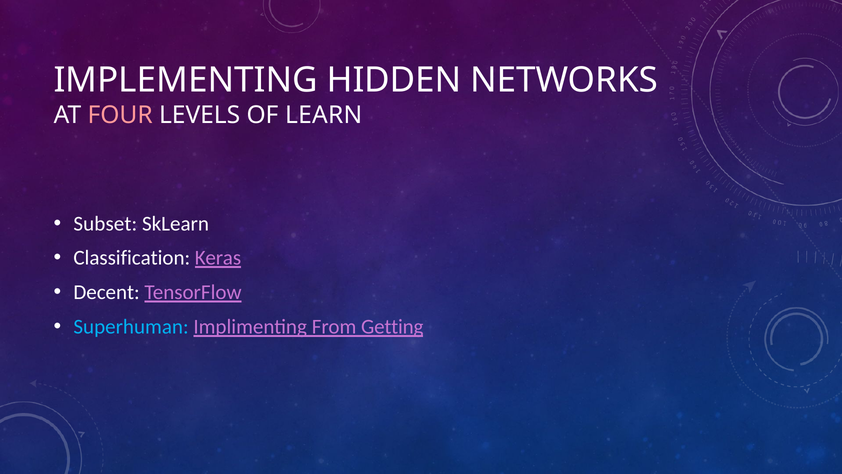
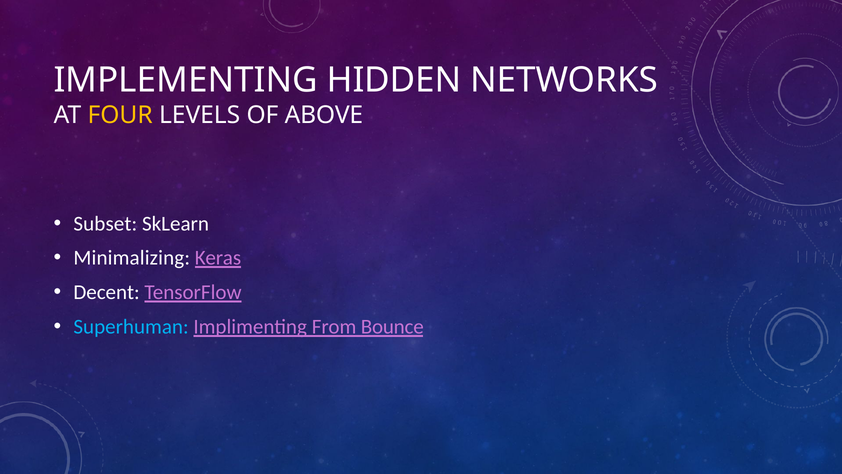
FOUR colour: pink -> yellow
LEARN: LEARN -> ABOVE
Classification: Classification -> Minimalizing
Getting: Getting -> Bounce
